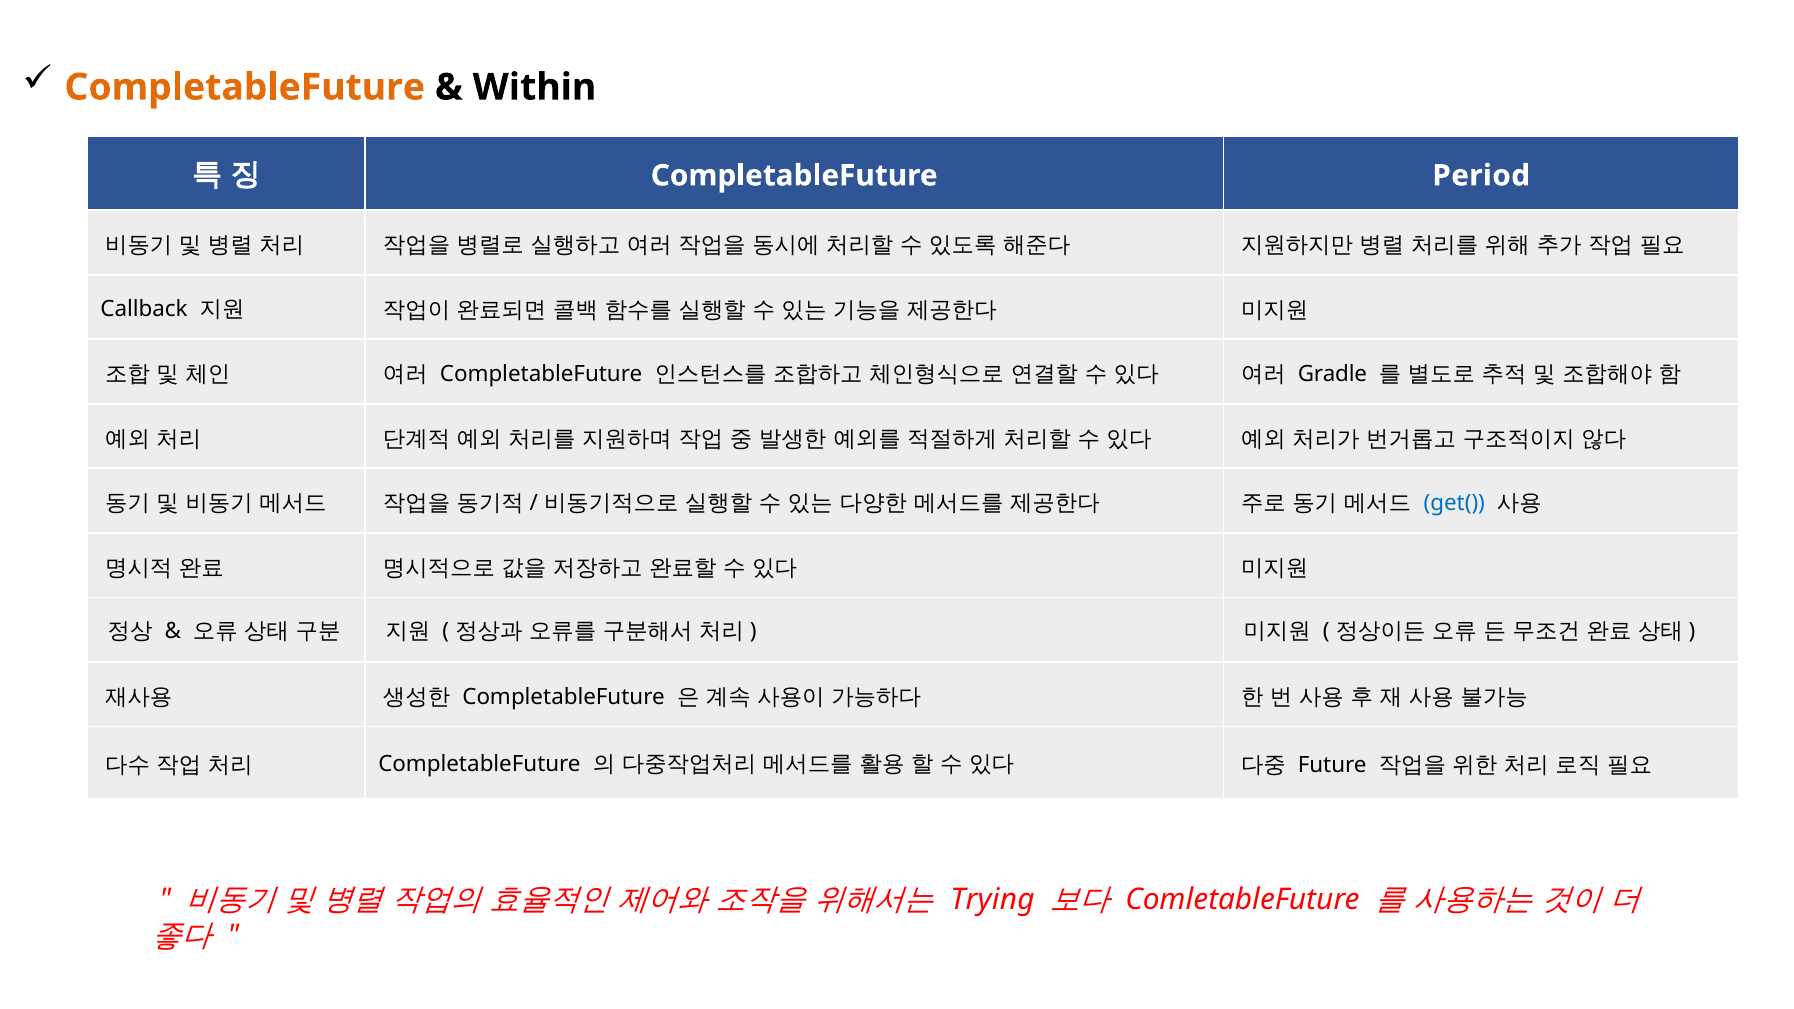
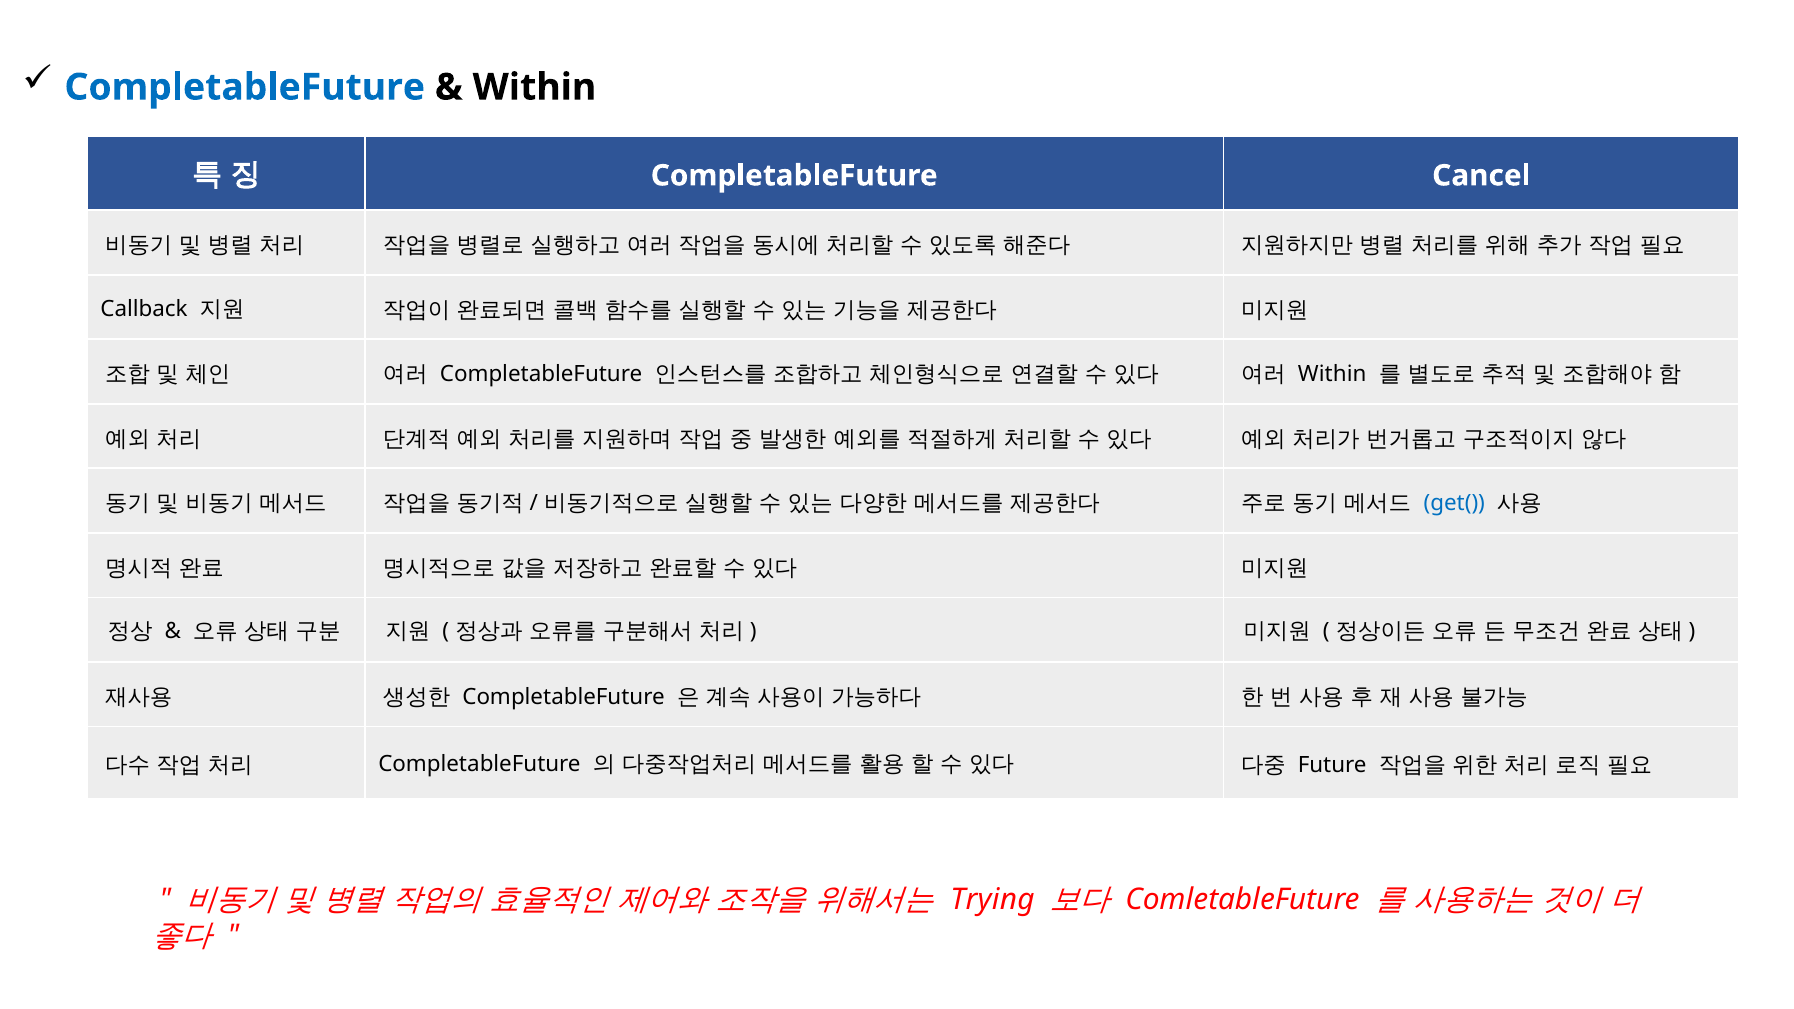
CompletableFuture at (245, 87) colour: orange -> blue
Period: Period -> Cancel
Gradle at (1332, 374): Gradle -> Within
